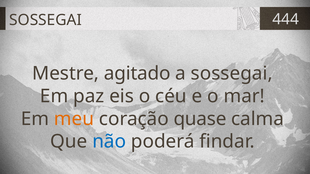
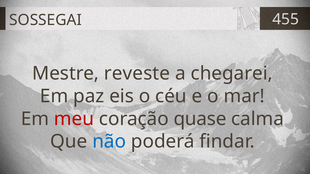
444: 444 -> 455
agitado: agitado -> reveste
a sossegai: sossegai -> chegarei
meu colour: orange -> red
